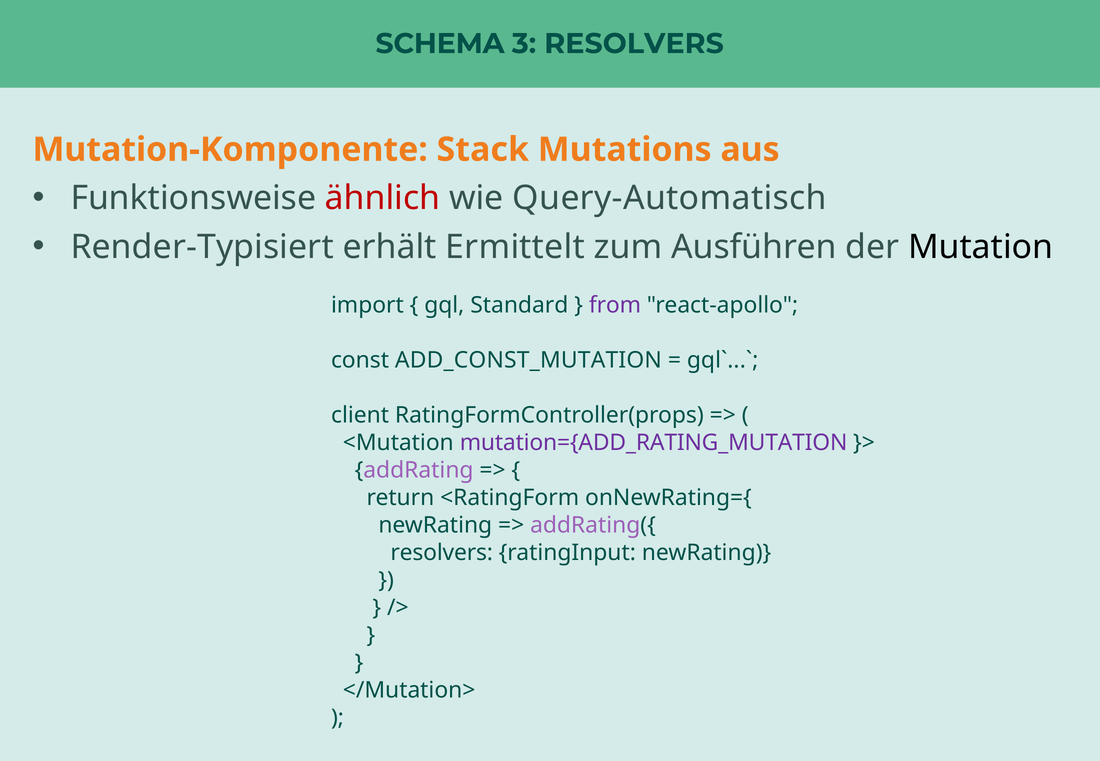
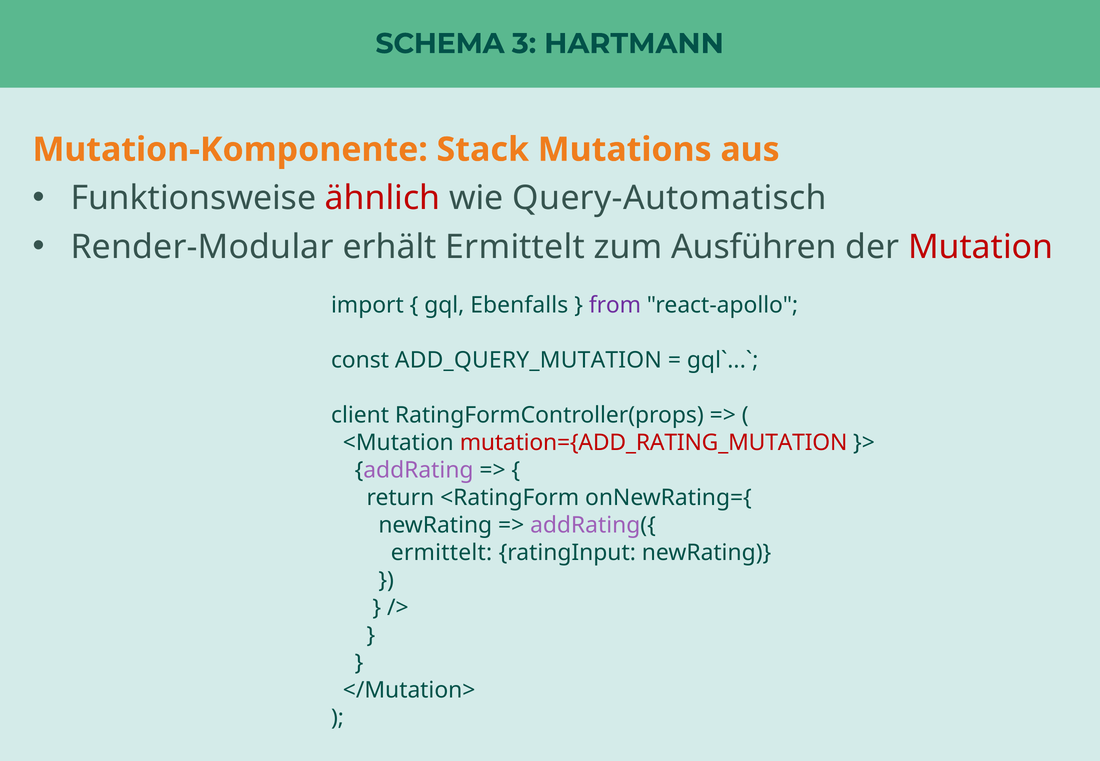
3 RESOLVERS: RESOLVERS -> HARTMANN
Render-Typisiert: Render-Typisiert -> Render-Modular
Mutation colour: black -> red
Standard: Standard -> Ebenfalls
ADD_CONST_MUTATION: ADD_CONST_MUTATION -> ADD_QUERY_MUTATION
mutation={ADD_RATING_MUTATION colour: purple -> red
resolvers at (442, 553): resolvers -> ermittelt
